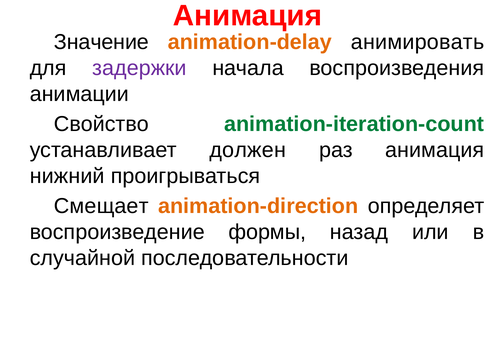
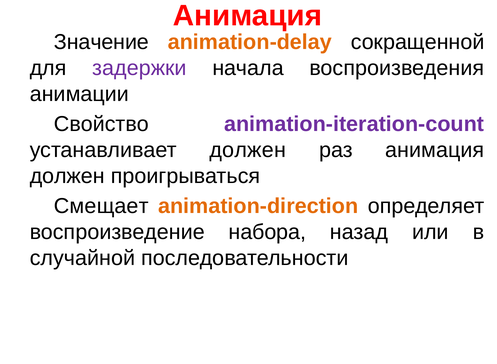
анимировать: анимировать -> сокращенной
animation-iteration-count colour: green -> purple
нижний at (67, 176): нижний -> должен
формы: формы -> набора
